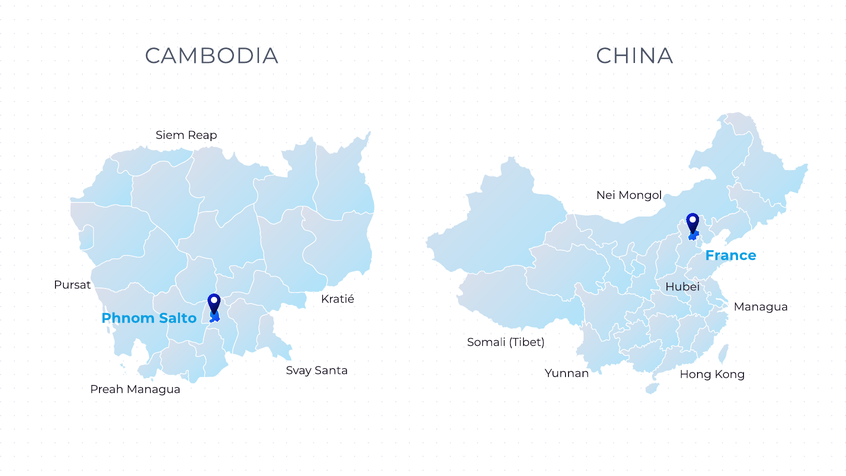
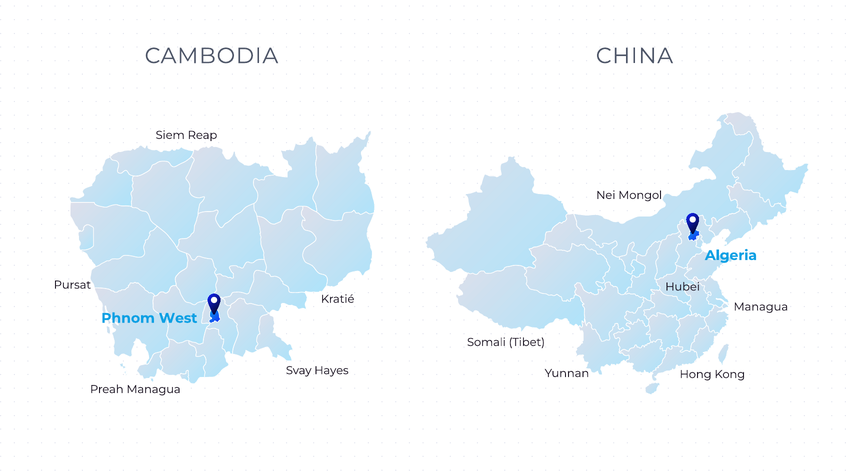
France: France -> Algeria
Salto: Salto -> West
Santa: Santa -> Hayes
